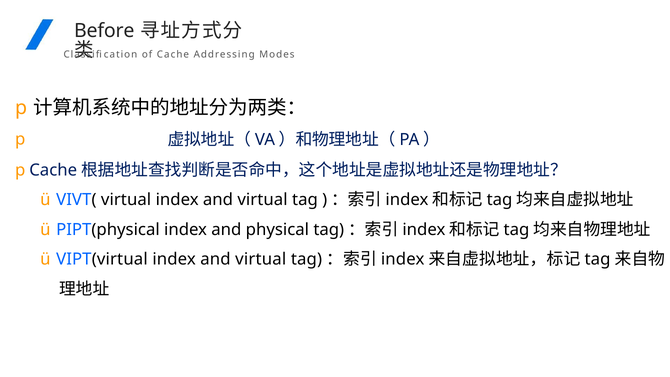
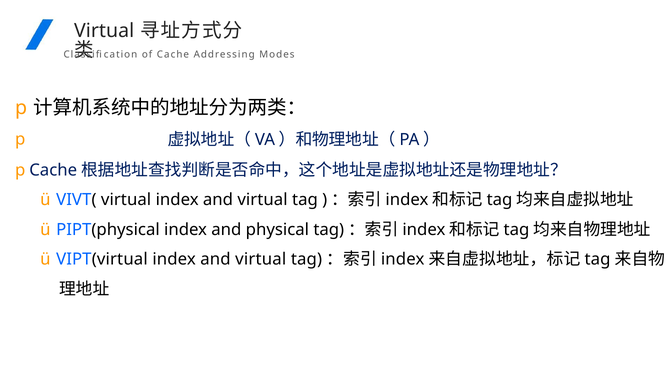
Before at (104, 31): Before -> Virtual
